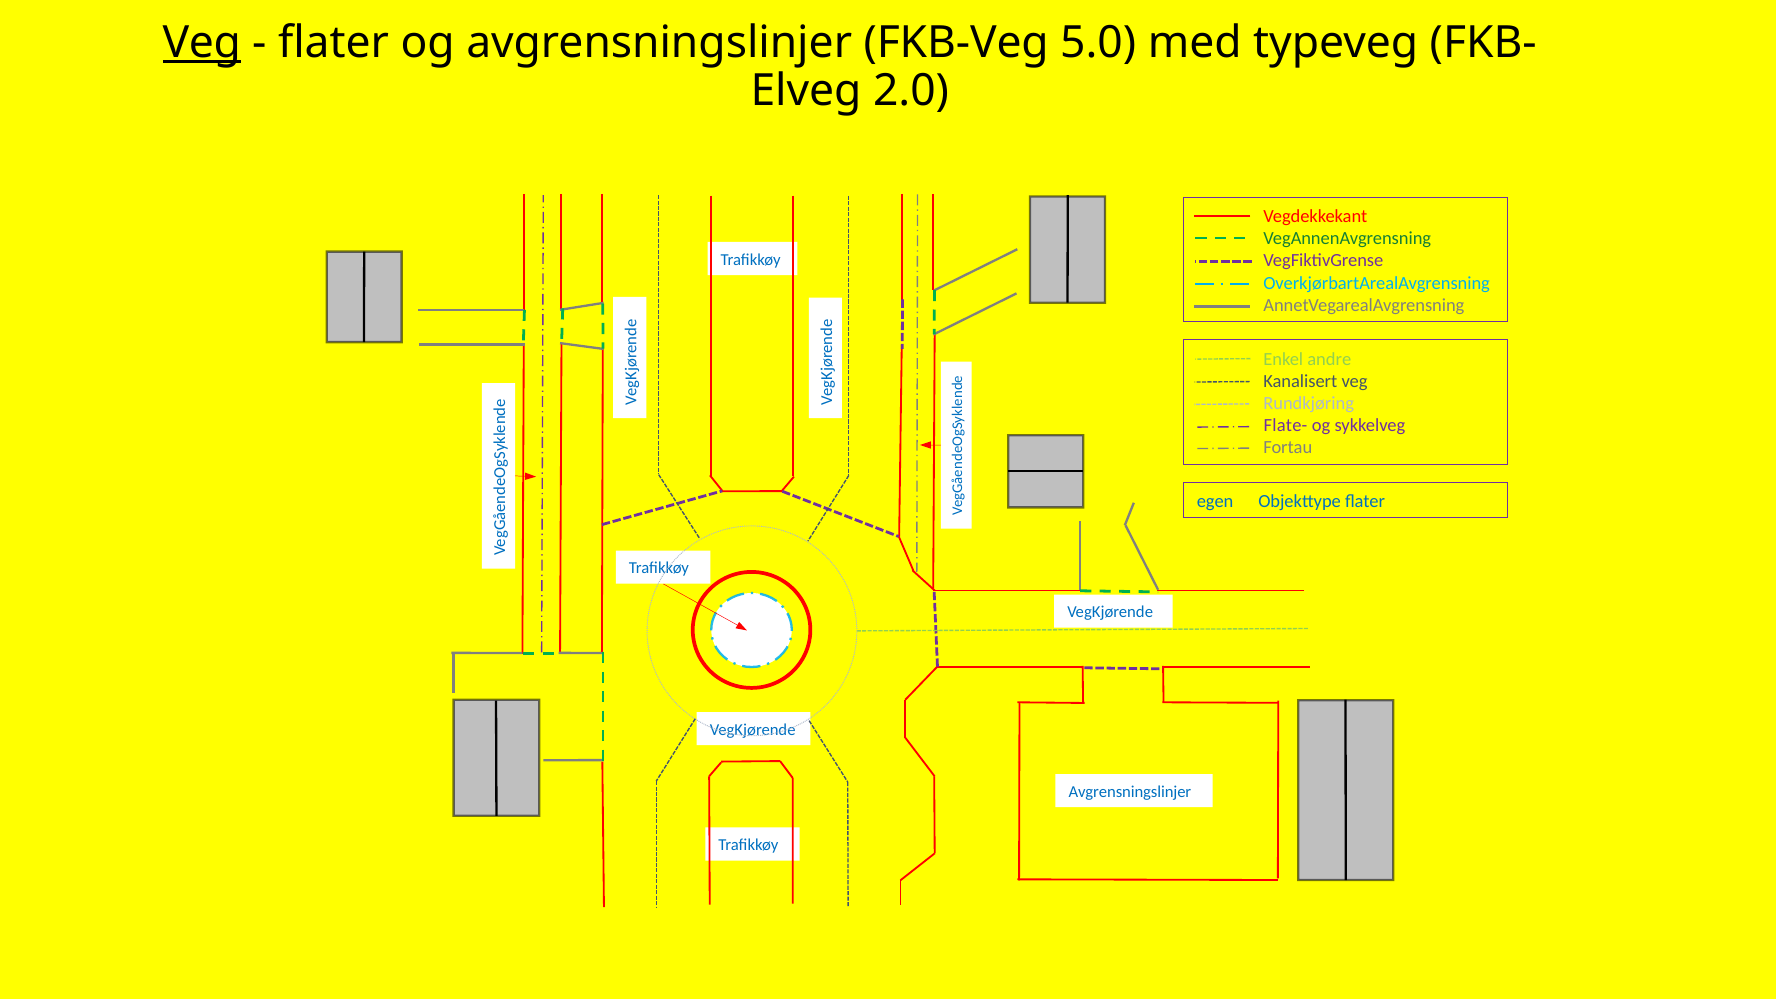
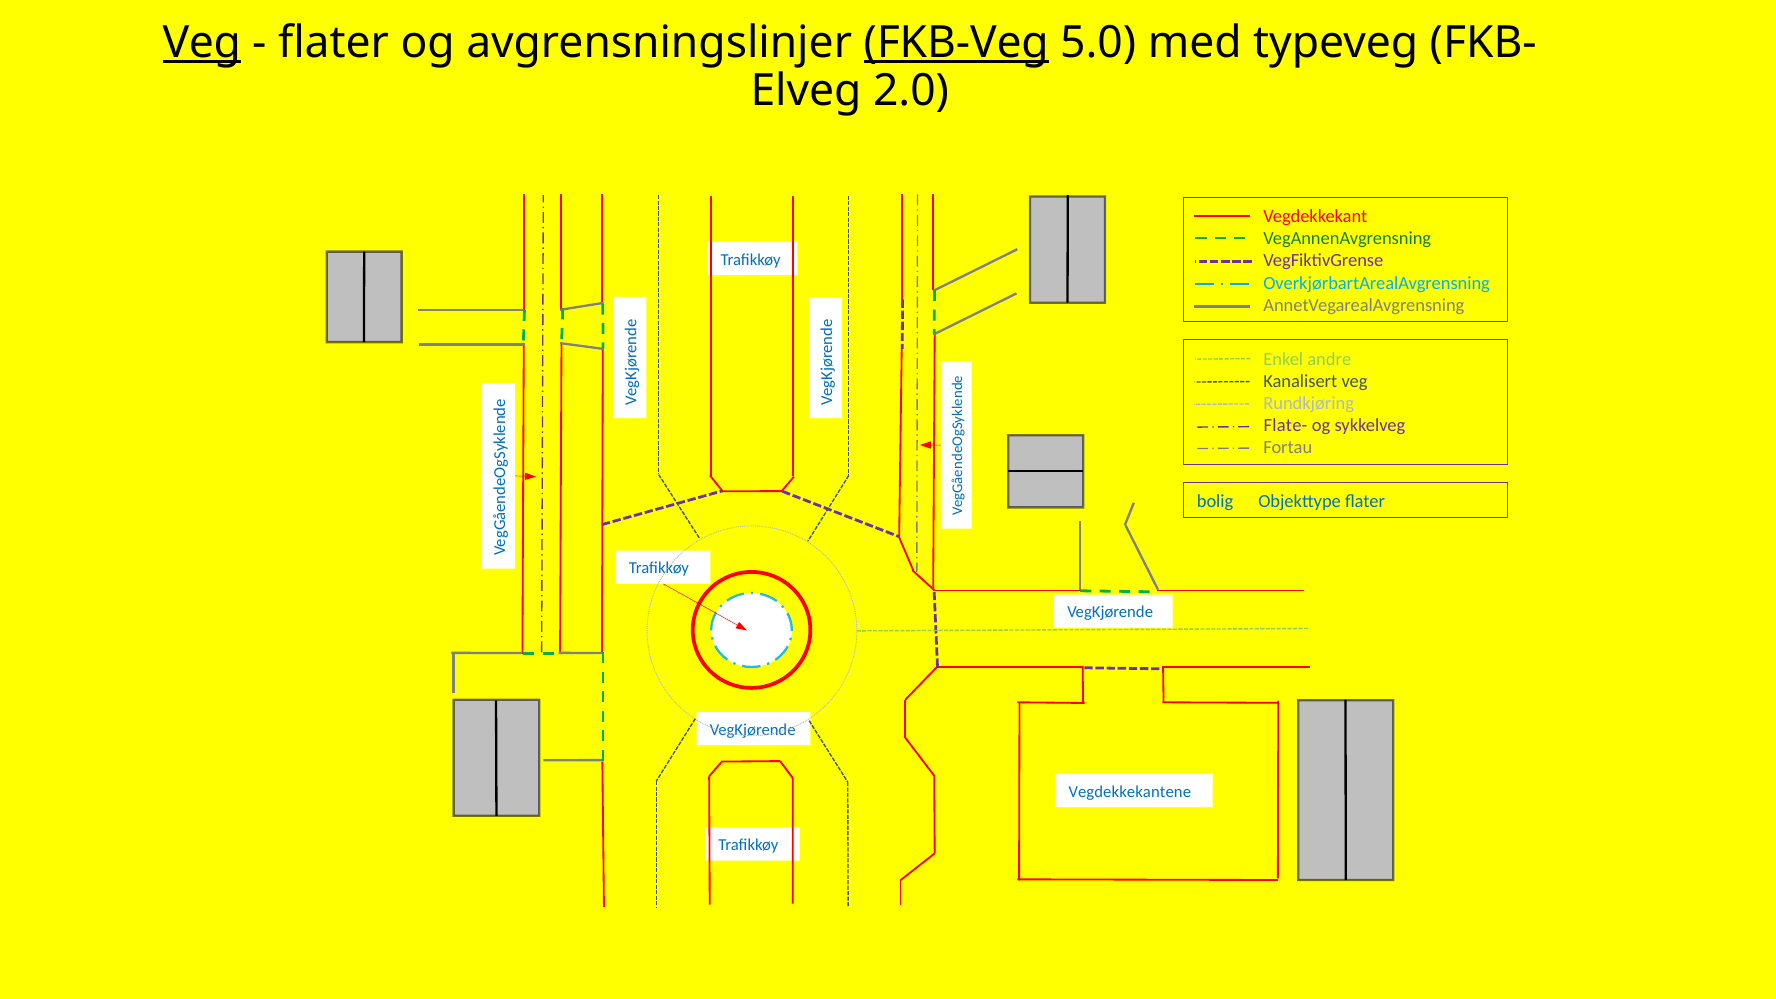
FKB-Veg underline: none -> present
egen: egen -> bolig
Avgrensningslinjer at (1130, 792): Avgrensningslinjer -> Vegdekkekantene
